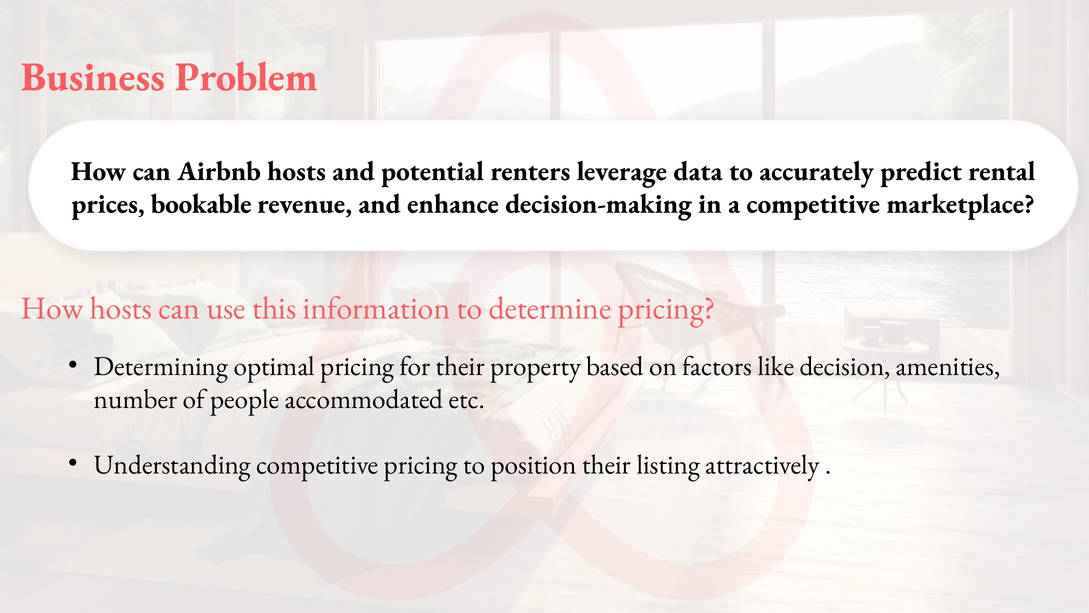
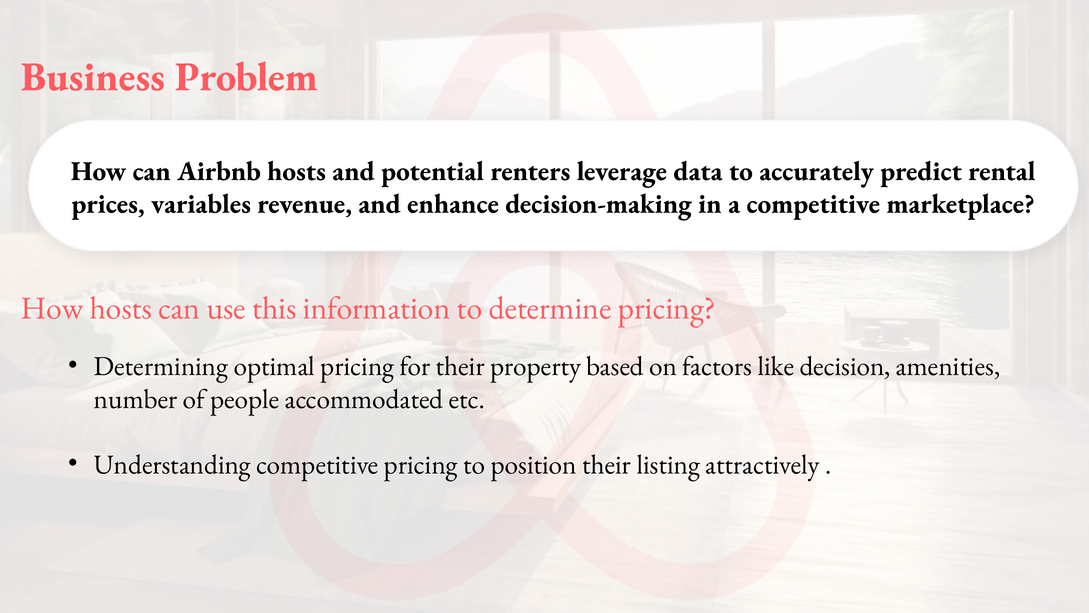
bookable: bookable -> variables
